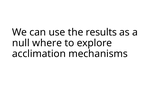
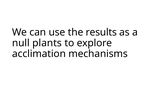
where: where -> plants
